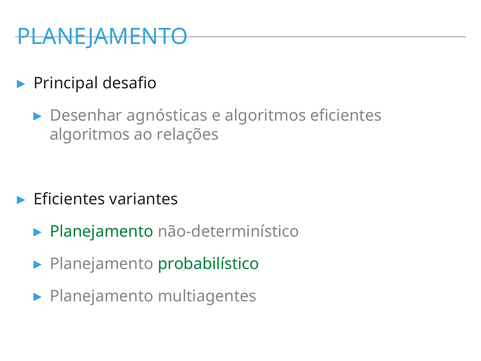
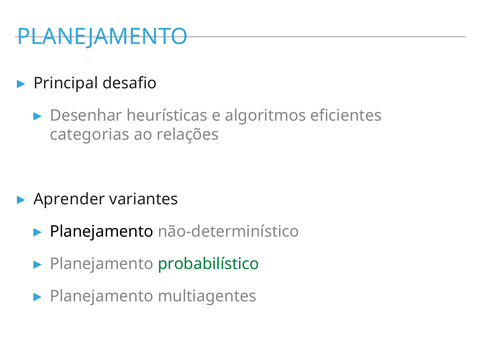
agnósticas: agnósticas -> heurísticas
algoritmos at (90, 135): algoritmos -> categorias
Eficientes at (69, 199): Eficientes -> Aprender
Planejamento at (102, 231) colour: green -> black
